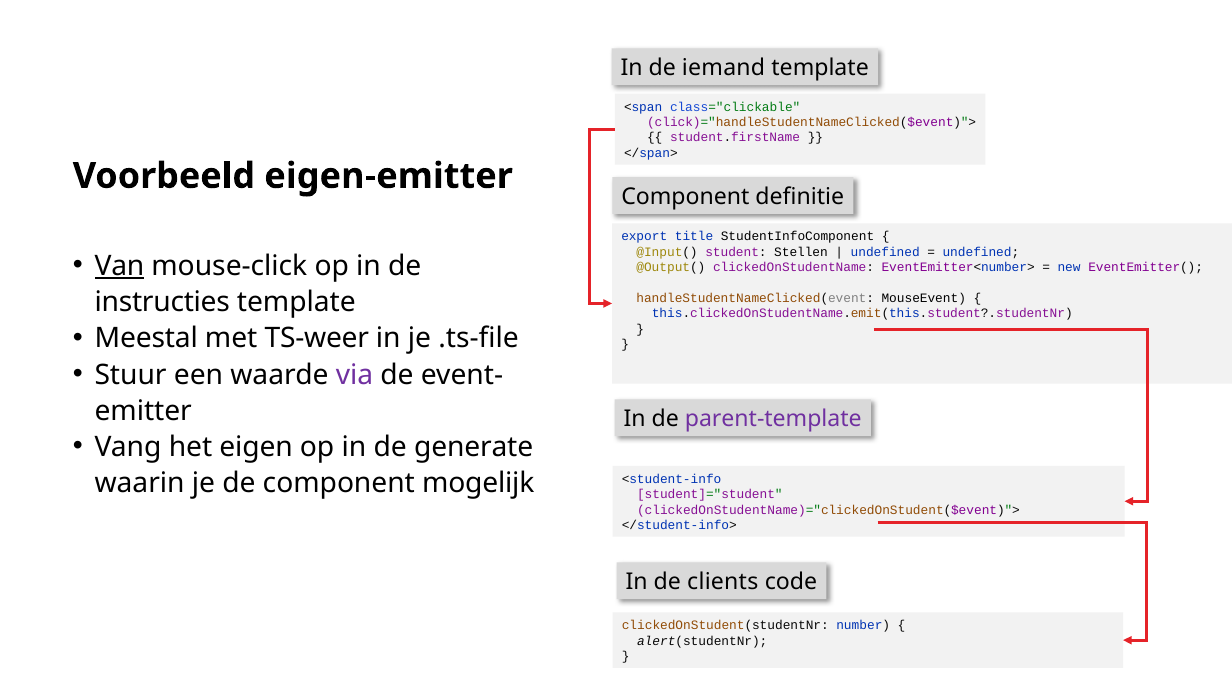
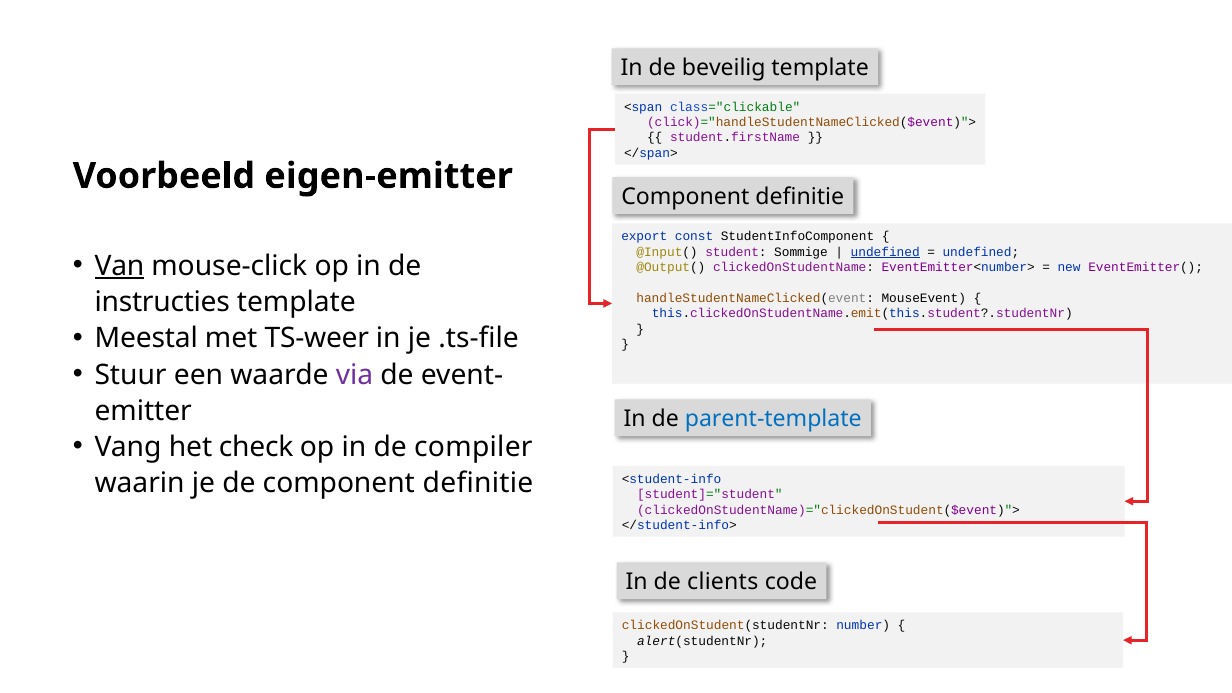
iemand: iemand -> beveilig
title: title -> const
Stellen: Stellen -> Sommige
undefined at (885, 252) underline: none -> present
parent-template colour: purple -> blue
eigen: eigen -> check
generate: generate -> compiler
de component mogelijk: mogelijk -> definitie
